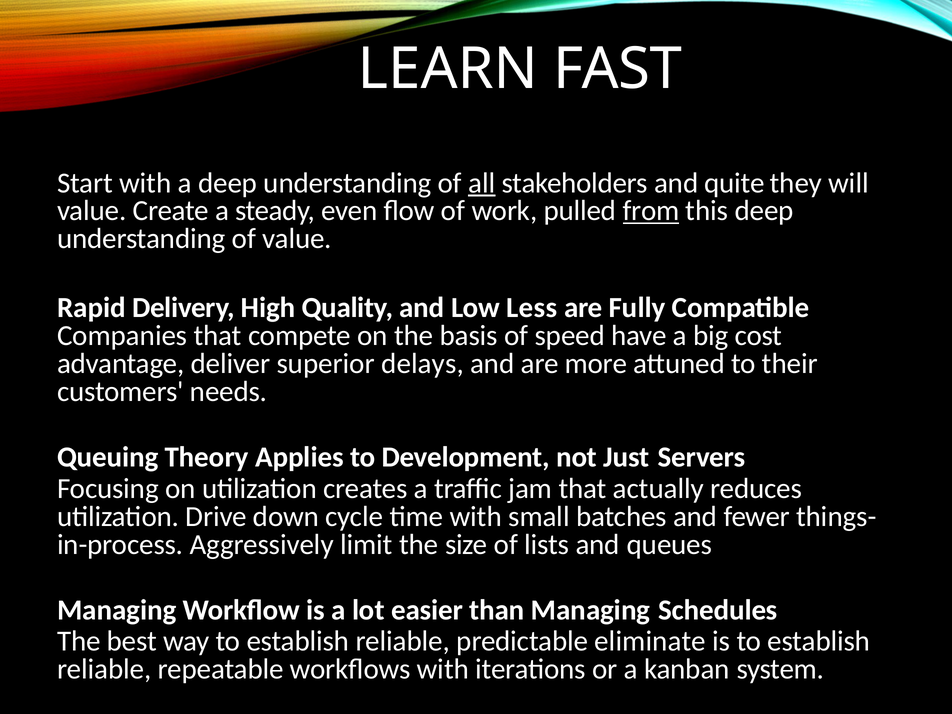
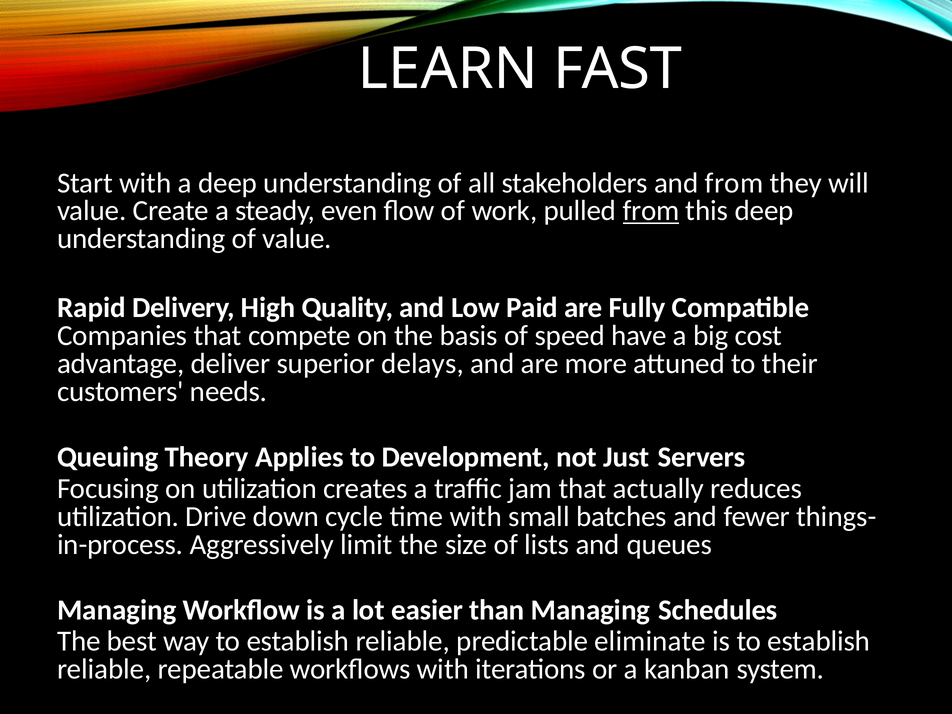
all underline: present -> none
and quite: quite -> from
Less: Less -> Paid
